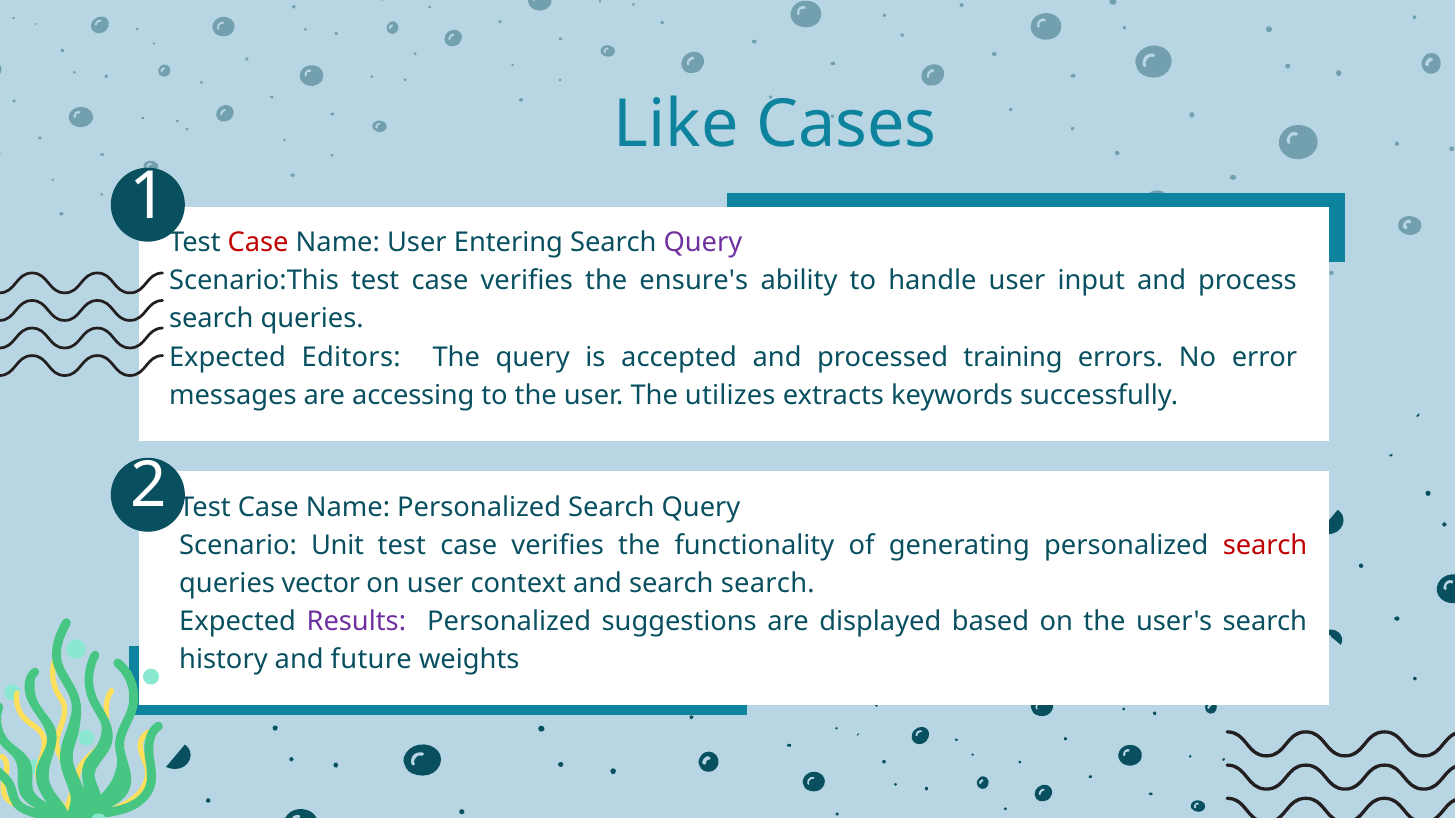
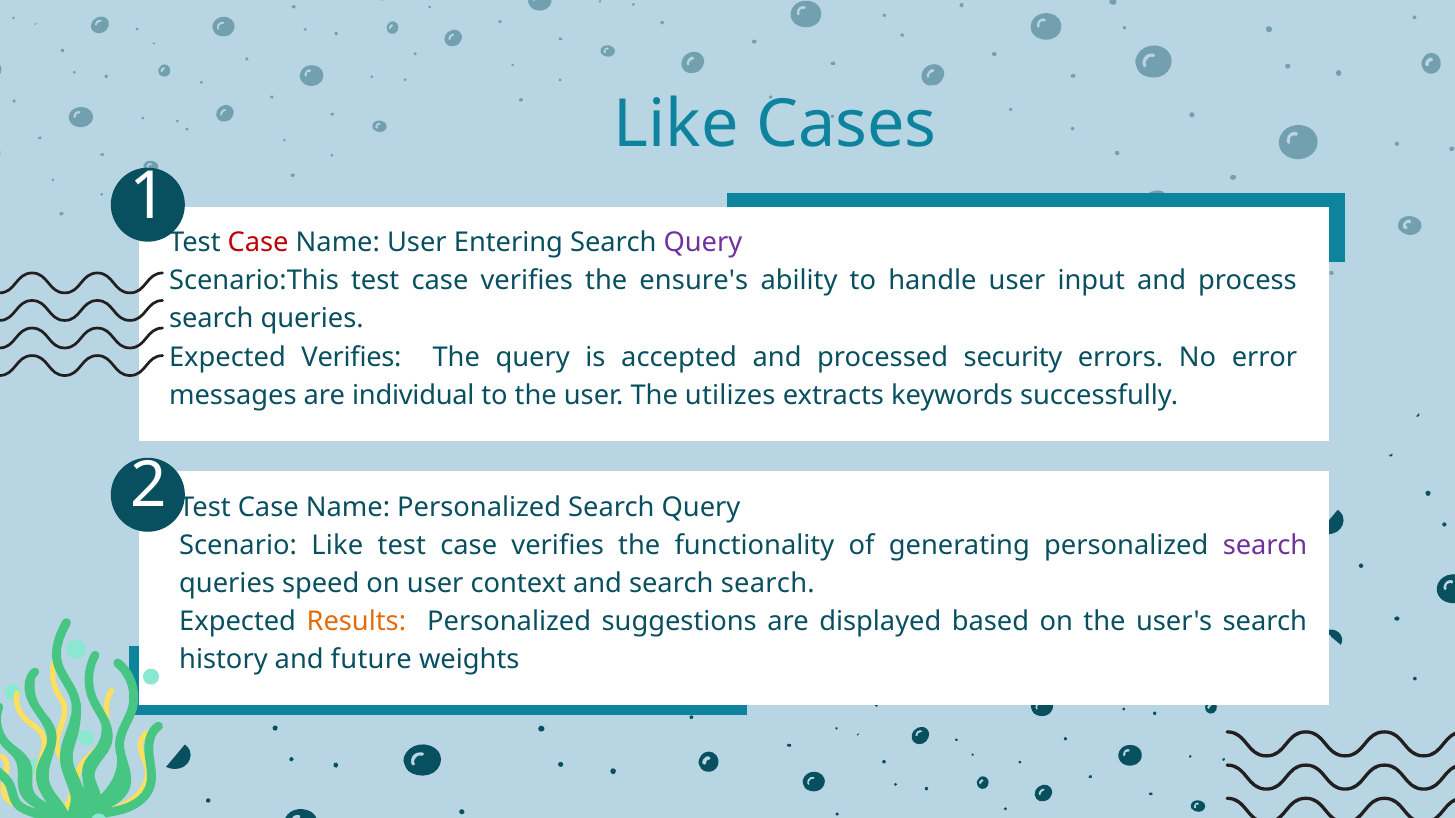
Expected Editors: Editors -> Verifies
training: training -> security
accessing: accessing -> individual
Scenario Unit: Unit -> Like
search at (1265, 546) colour: red -> purple
vector: vector -> speed
Results colour: purple -> orange
